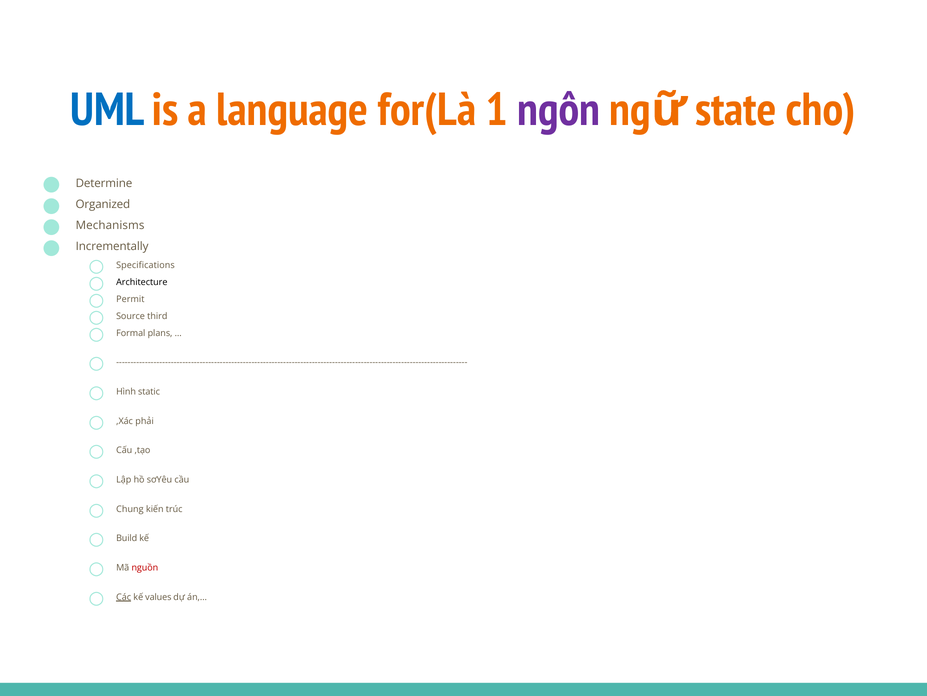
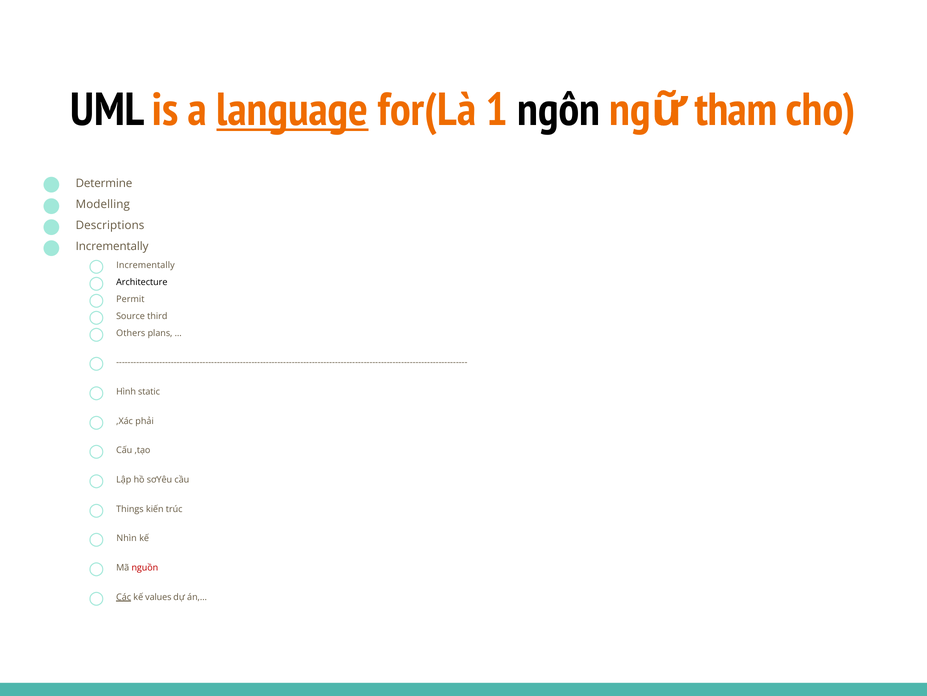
UML colour: blue -> black
language underline: none -> present
ngôn colour: purple -> black
state: state -> tham
Organized: Organized -> Modelling
Mechanisms: Mechanisms -> Descriptions
Specifications at (145, 265): Specifications -> Incrementally
Formal: Formal -> Others
Chung: Chung -> Things
Build: Build -> Nhìn
